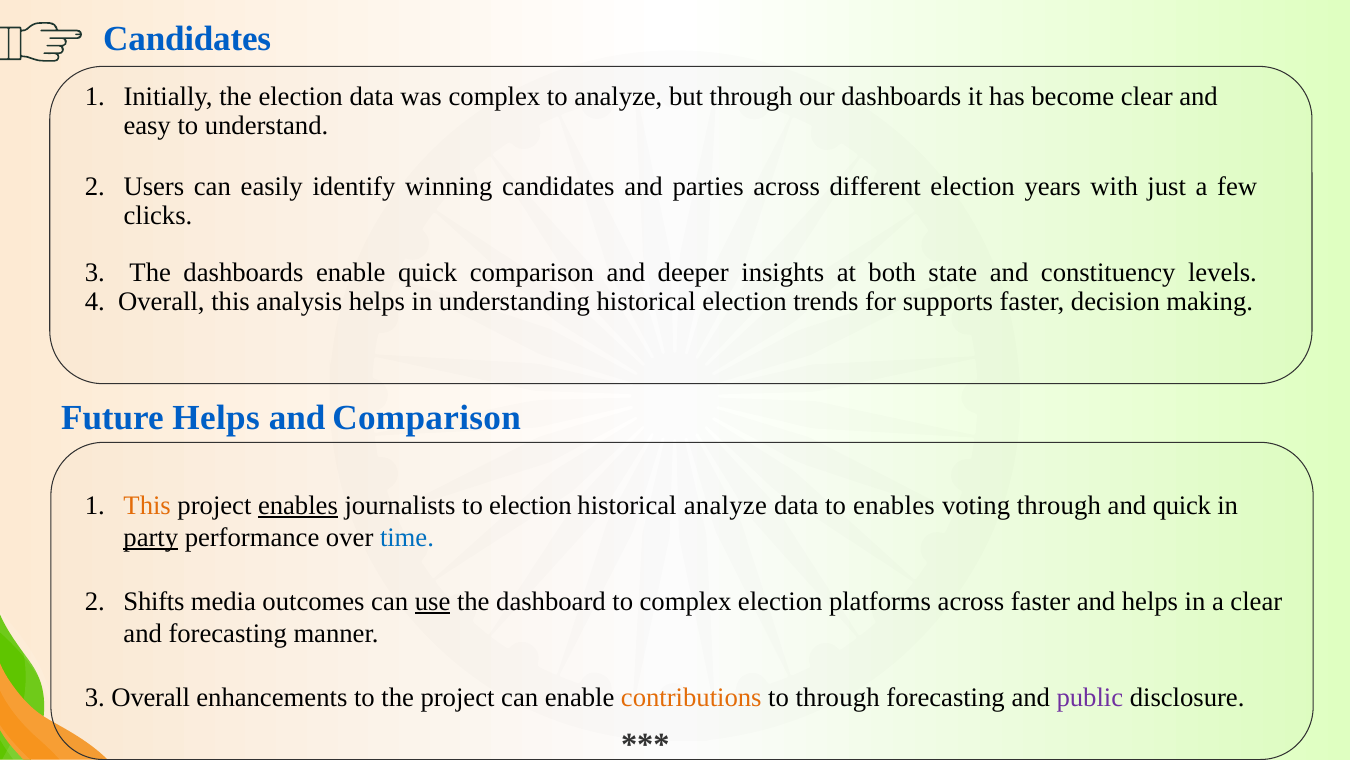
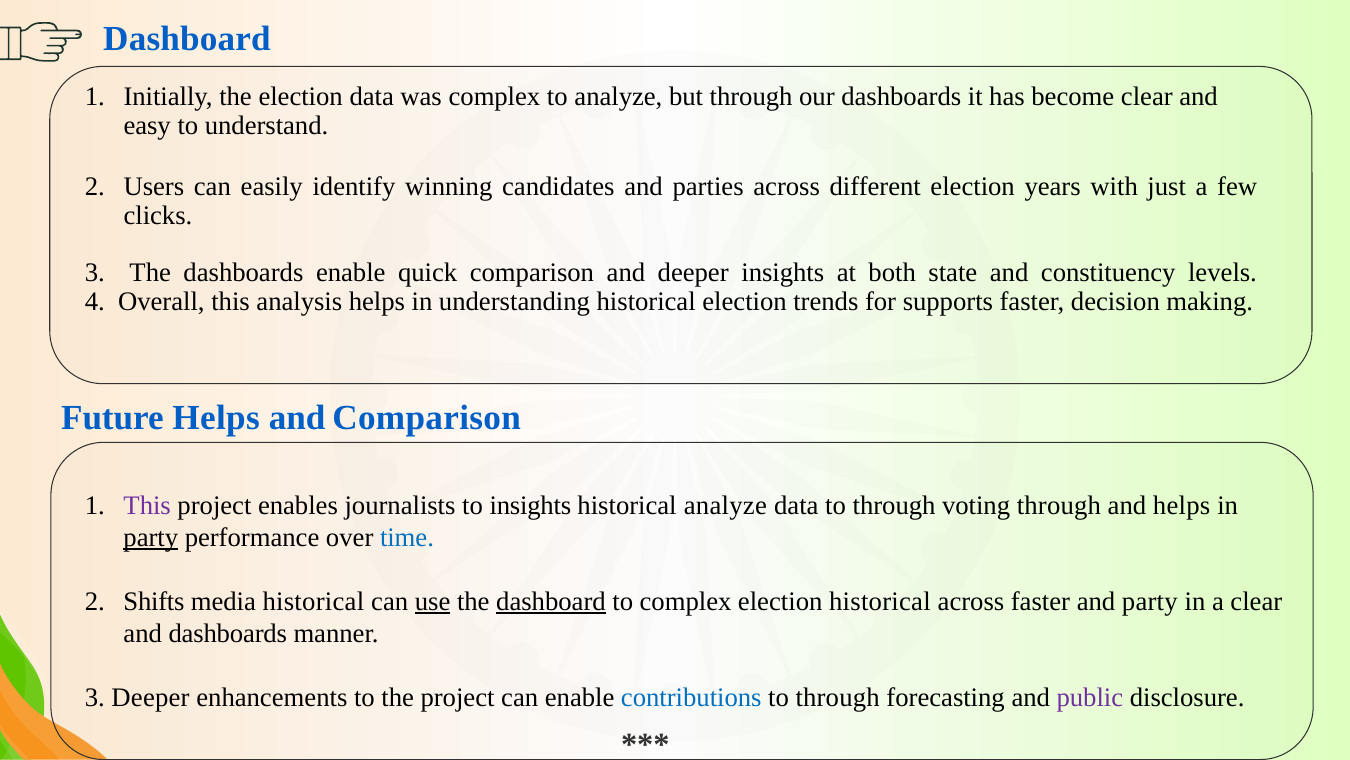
Candidates at (187, 38): Candidates -> Dashboard
This at (147, 505) colour: orange -> purple
enables at (298, 505) underline: present -> none
to election: election -> insights
data to enables: enables -> through
and quick: quick -> helps
media outcomes: outcomes -> historical
dashboard at (551, 601) underline: none -> present
election platforms: platforms -> historical
and helps: helps -> party
and forecasting: forecasting -> dashboards
3 Overall: Overall -> Deeper
contributions colour: orange -> blue
